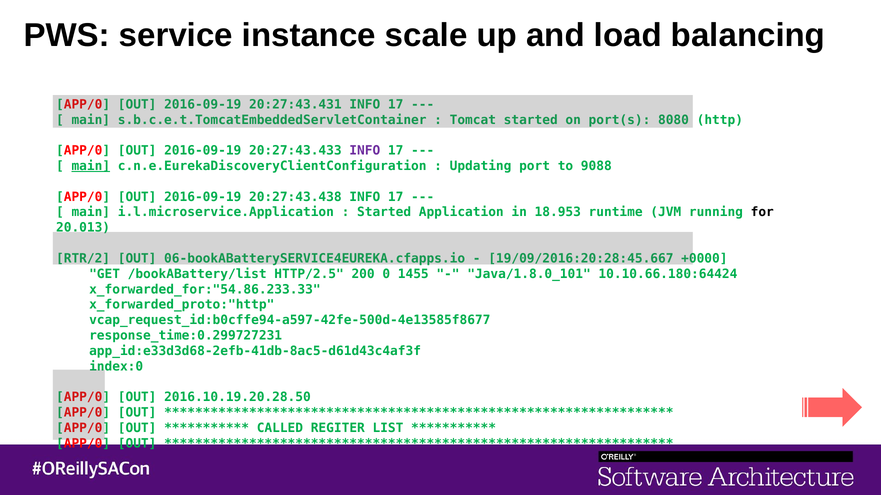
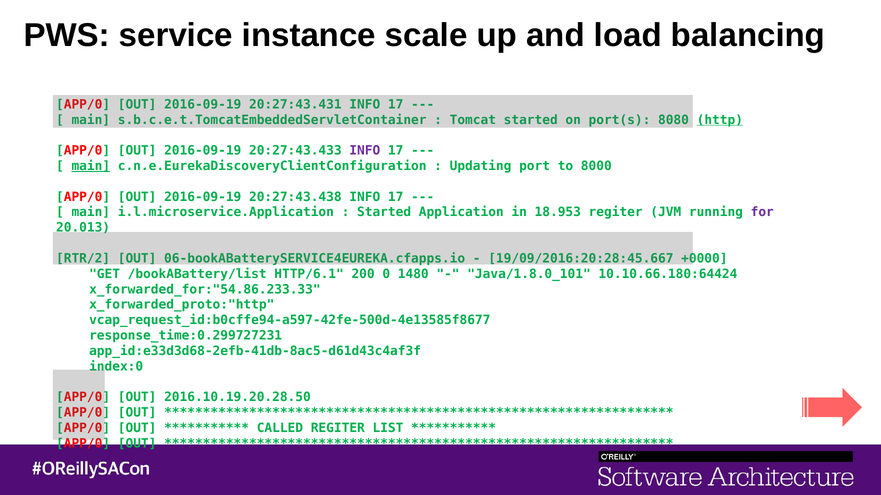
http underline: none -> present
9088: 9088 -> 8000
18.953 runtime: runtime -> regiter
for colour: black -> purple
HTTP/2.5: HTTP/2.5 -> HTTP/6.1
1455: 1455 -> 1480
